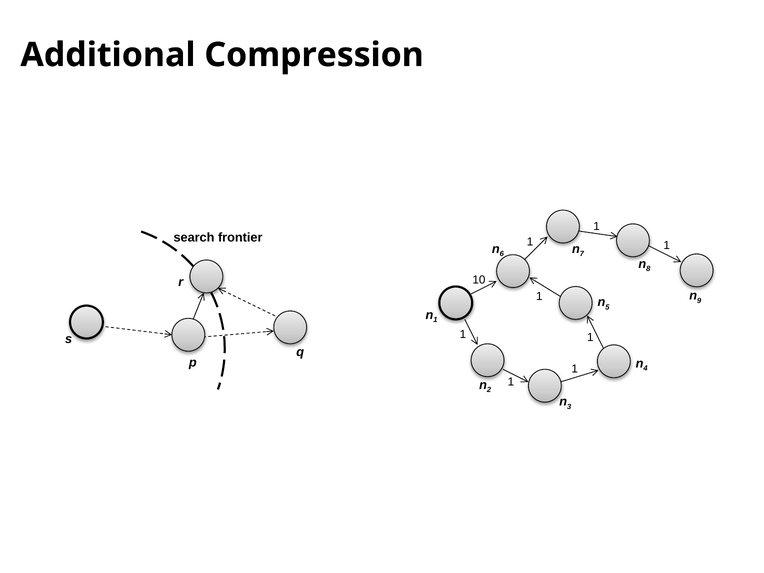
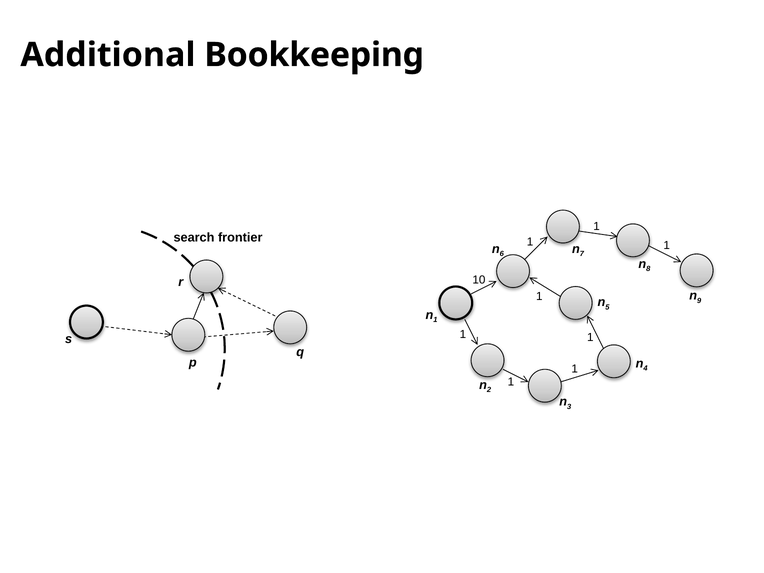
Compression: Compression -> Bookkeeping
